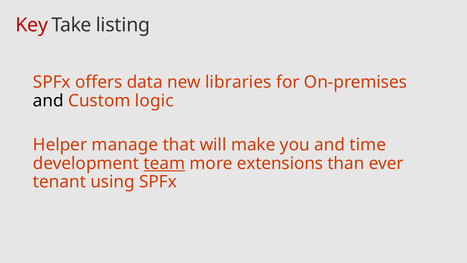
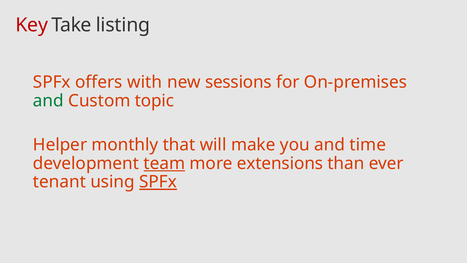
data: data -> with
libraries: libraries -> sessions
and at (48, 101) colour: black -> green
logic: logic -> topic
manage: manage -> monthly
SPFx at (158, 182) underline: none -> present
